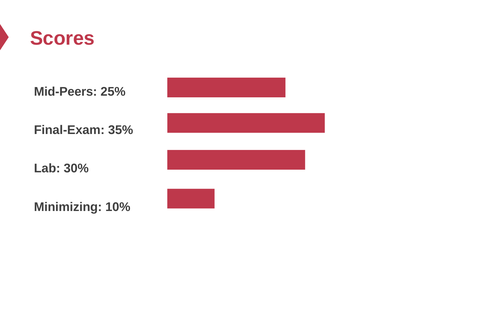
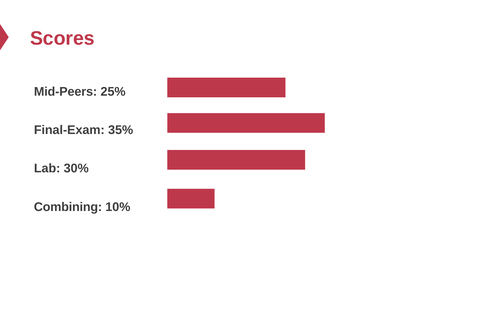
Minimizing: Minimizing -> Combining
